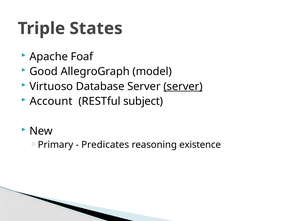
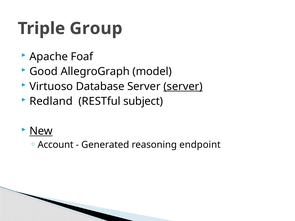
States: States -> Group
Account: Account -> Redland
New underline: none -> present
Primary: Primary -> Account
Predicates: Predicates -> Generated
existence: existence -> endpoint
